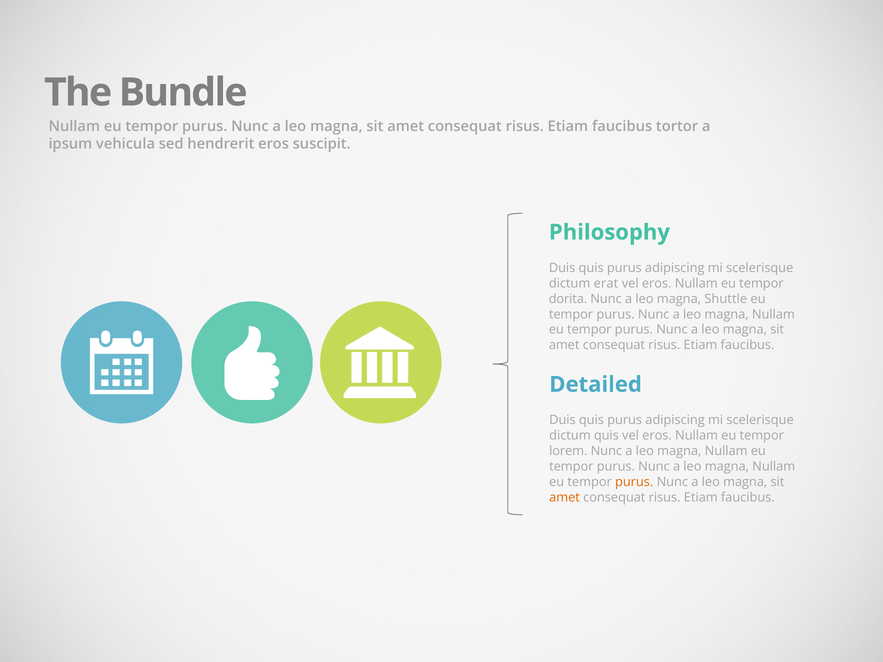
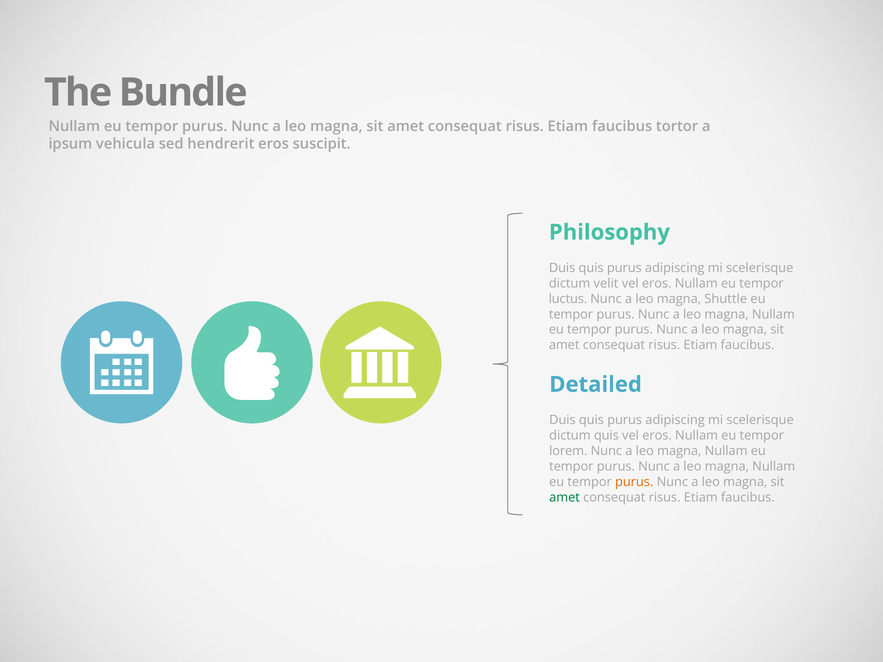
erat: erat -> velit
dorita: dorita -> luctus
amet at (565, 498) colour: orange -> green
